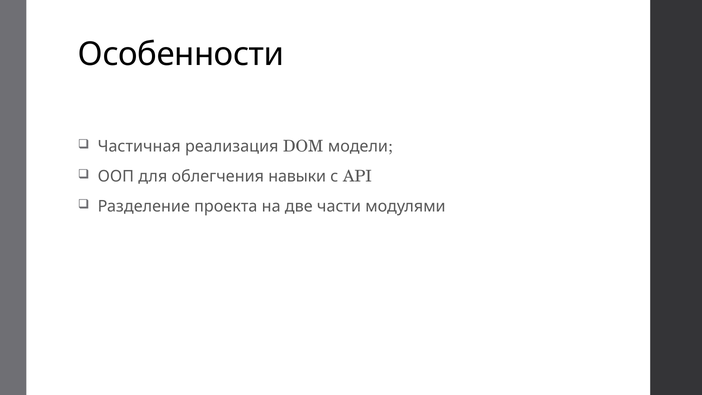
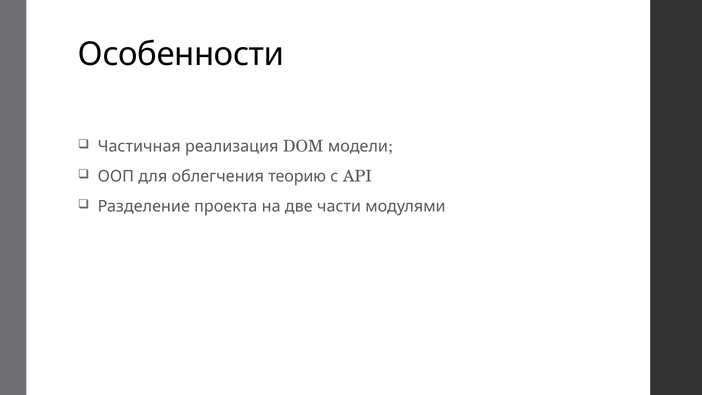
навыки: навыки -> теорию
